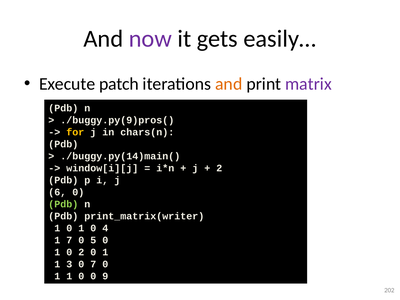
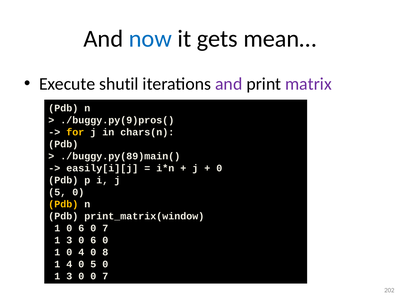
now colour: purple -> blue
easily…: easily… -> mean…
patch: patch -> shutil
and at (229, 84) colour: orange -> purple
./buggy.py(14)main(: ./buggy.py(14)main( -> ./buggy.py(89)main(
window[i][j: window[i][j -> easily[i][j
2 at (219, 168): 2 -> 0
6 at (57, 192): 6 -> 5
Pdb at (63, 204) colour: light green -> yellow
print_matrix(writer: print_matrix(writer -> print_matrix(window
1 0 1: 1 -> 6
4 at (105, 228): 4 -> 7
7 at (69, 240): 7 -> 3
5 at (93, 240): 5 -> 6
0 2: 2 -> 4
1 at (105, 252): 1 -> 8
1 3: 3 -> 4
0 7: 7 -> 5
1 at (69, 276): 1 -> 3
0 0 9: 9 -> 7
